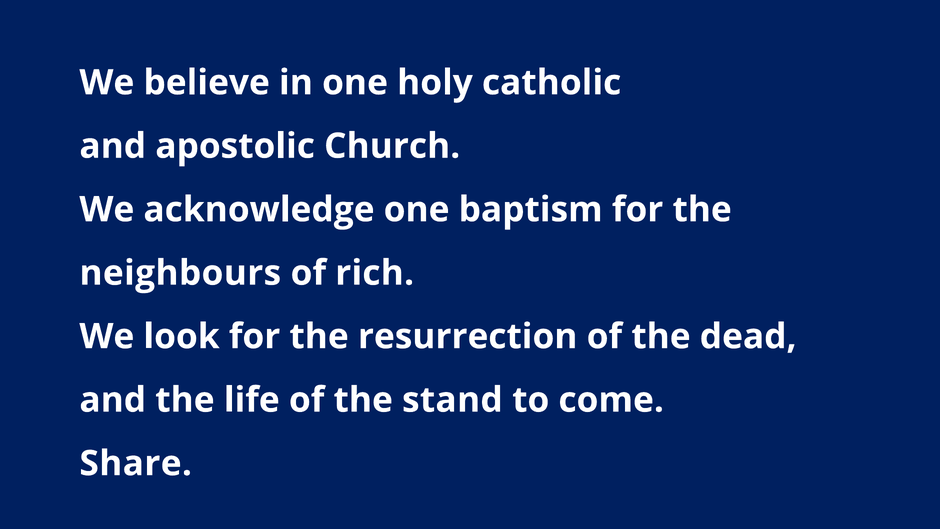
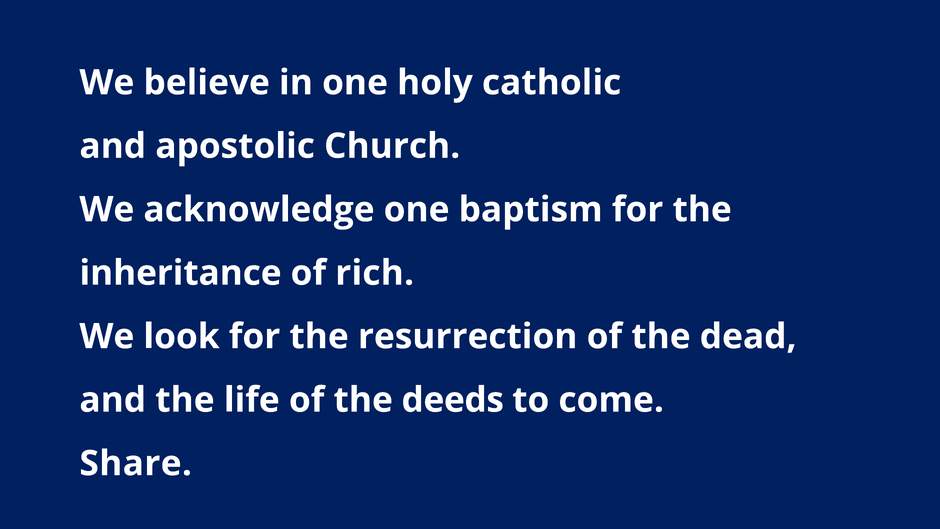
neighbours: neighbours -> inheritance
stand: stand -> deeds
